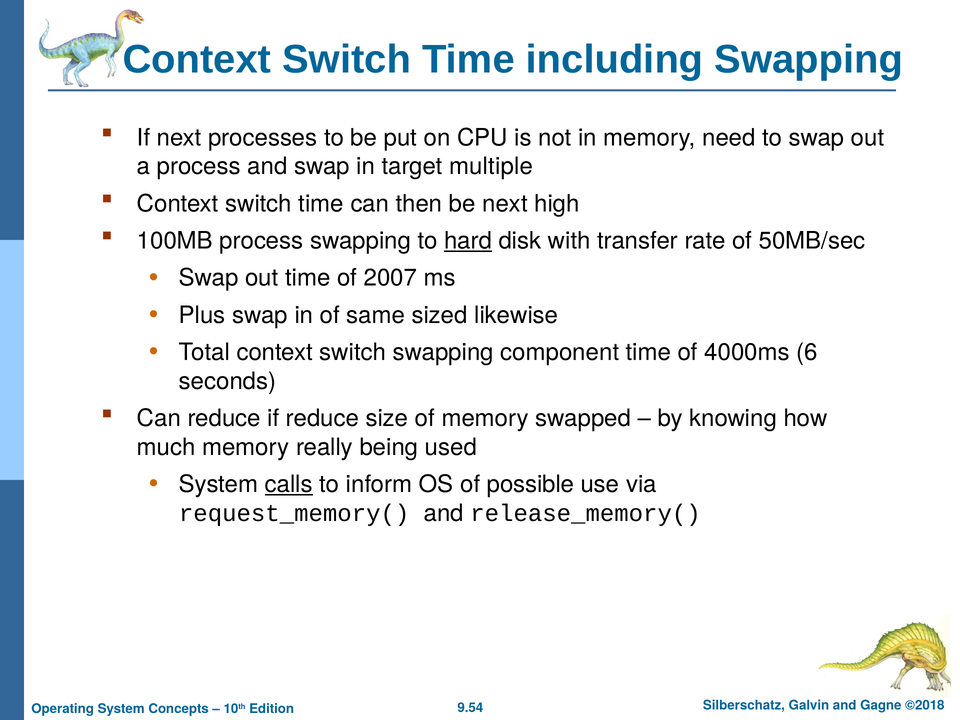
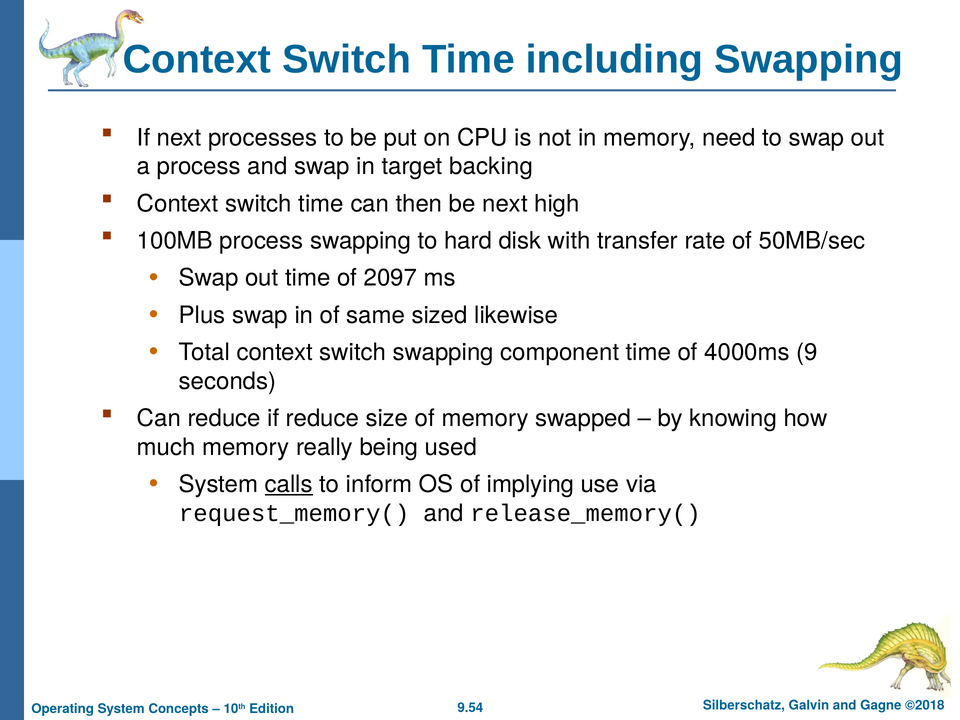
multiple: multiple -> backing
hard underline: present -> none
2007: 2007 -> 2097
6: 6 -> 9
possible: possible -> implying
